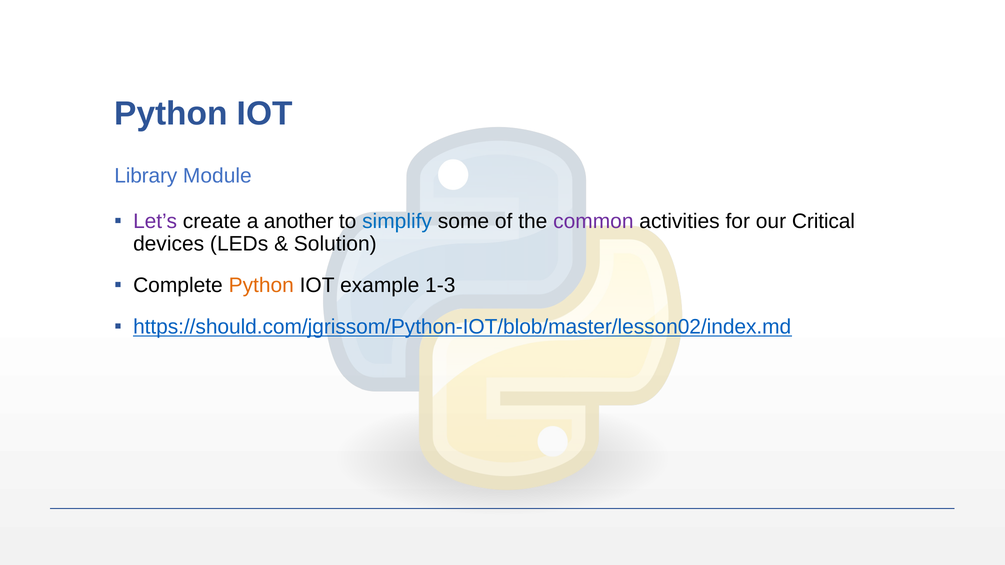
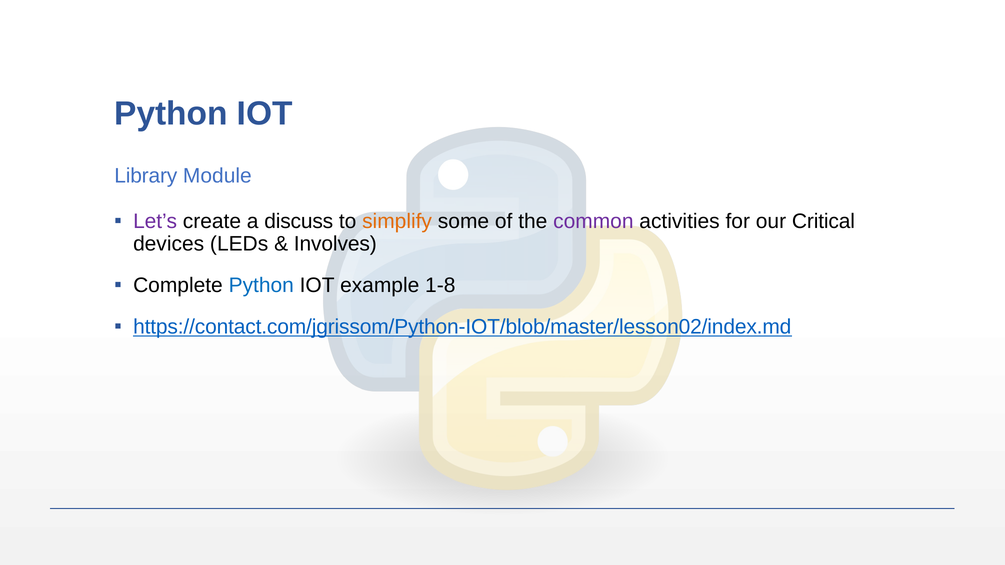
another: another -> discuss
simplify colour: blue -> orange
Solution: Solution -> Involves
Python at (261, 286) colour: orange -> blue
1-3: 1-3 -> 1-8
https://should.com/jgrissom/Python-IOT/blob/master/lesson02/index.md: https://should.com/jgrissom/Python-IOT/blob/master/lesson02/index.md -> https://contact.com/jgrissom/Python-IOT/blob/master/lesson02/index.md
